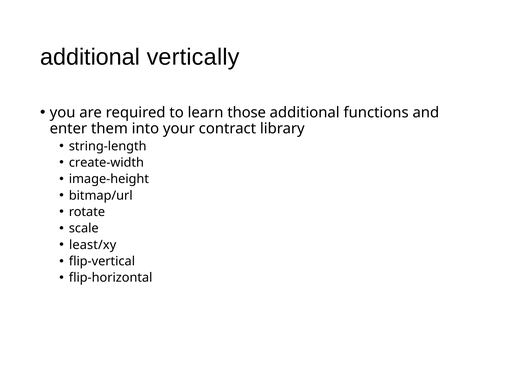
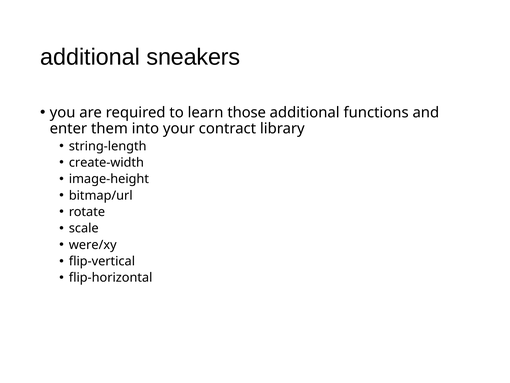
vertically: vertically -> sneakers
least/xy: least/xy -> were/xy
